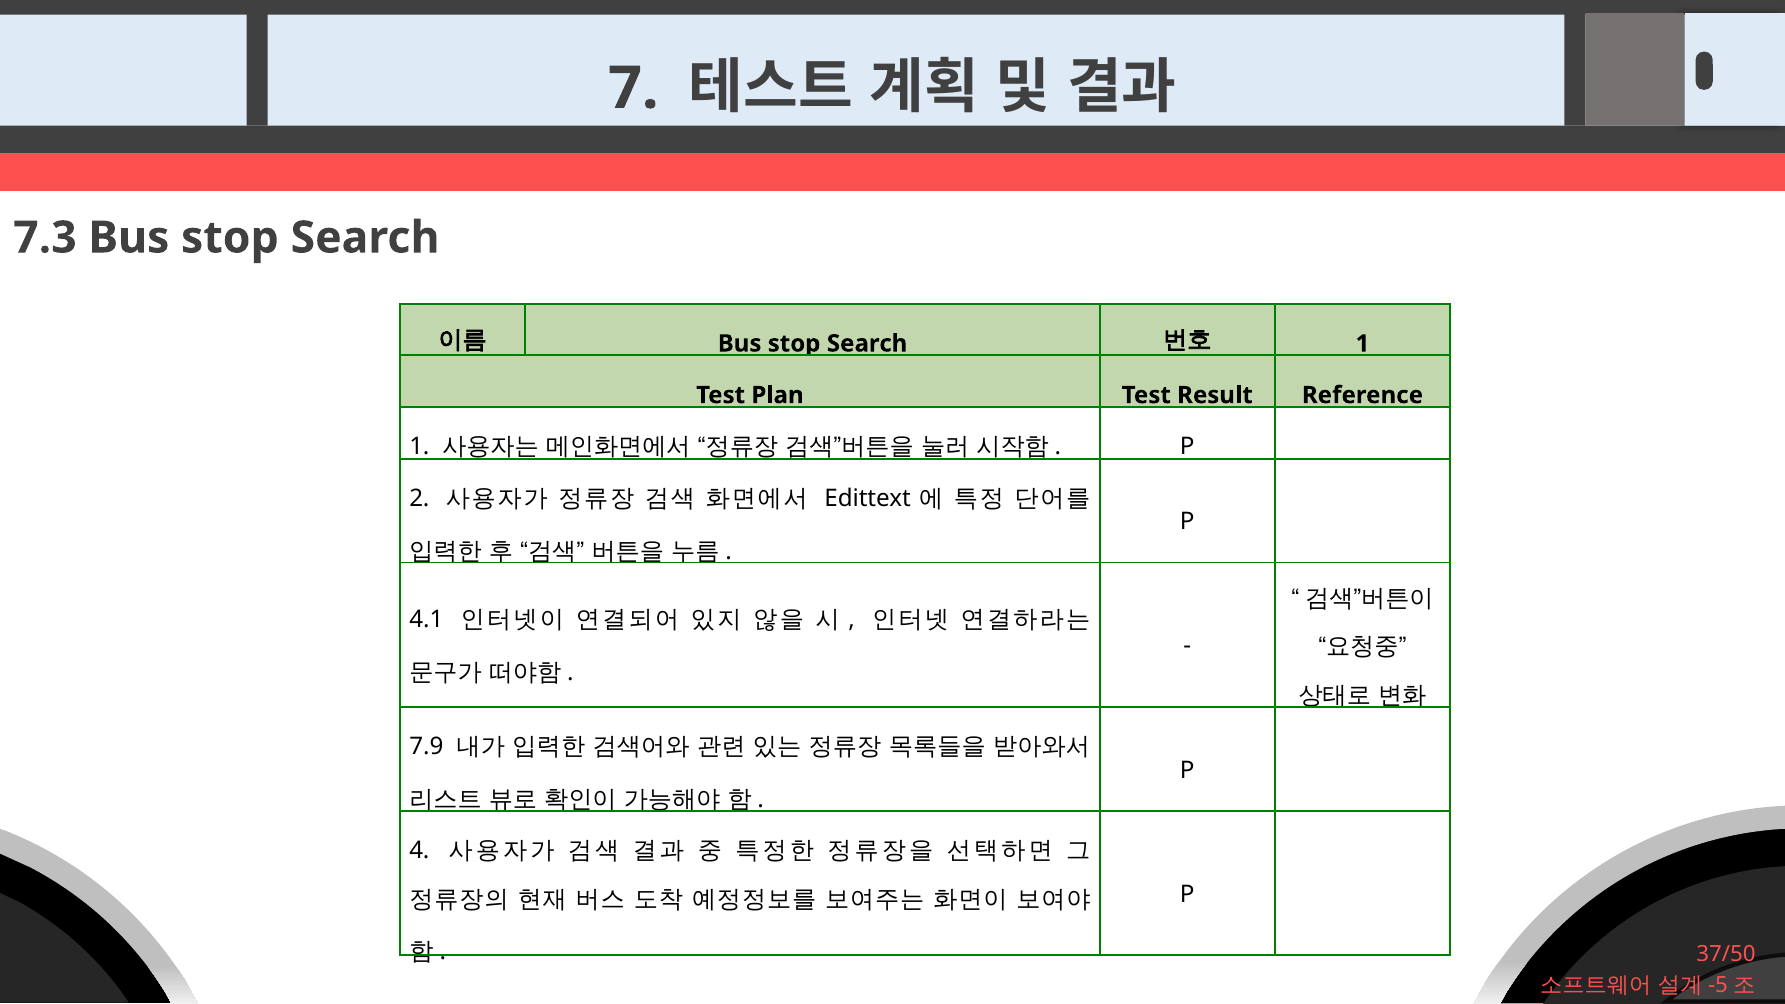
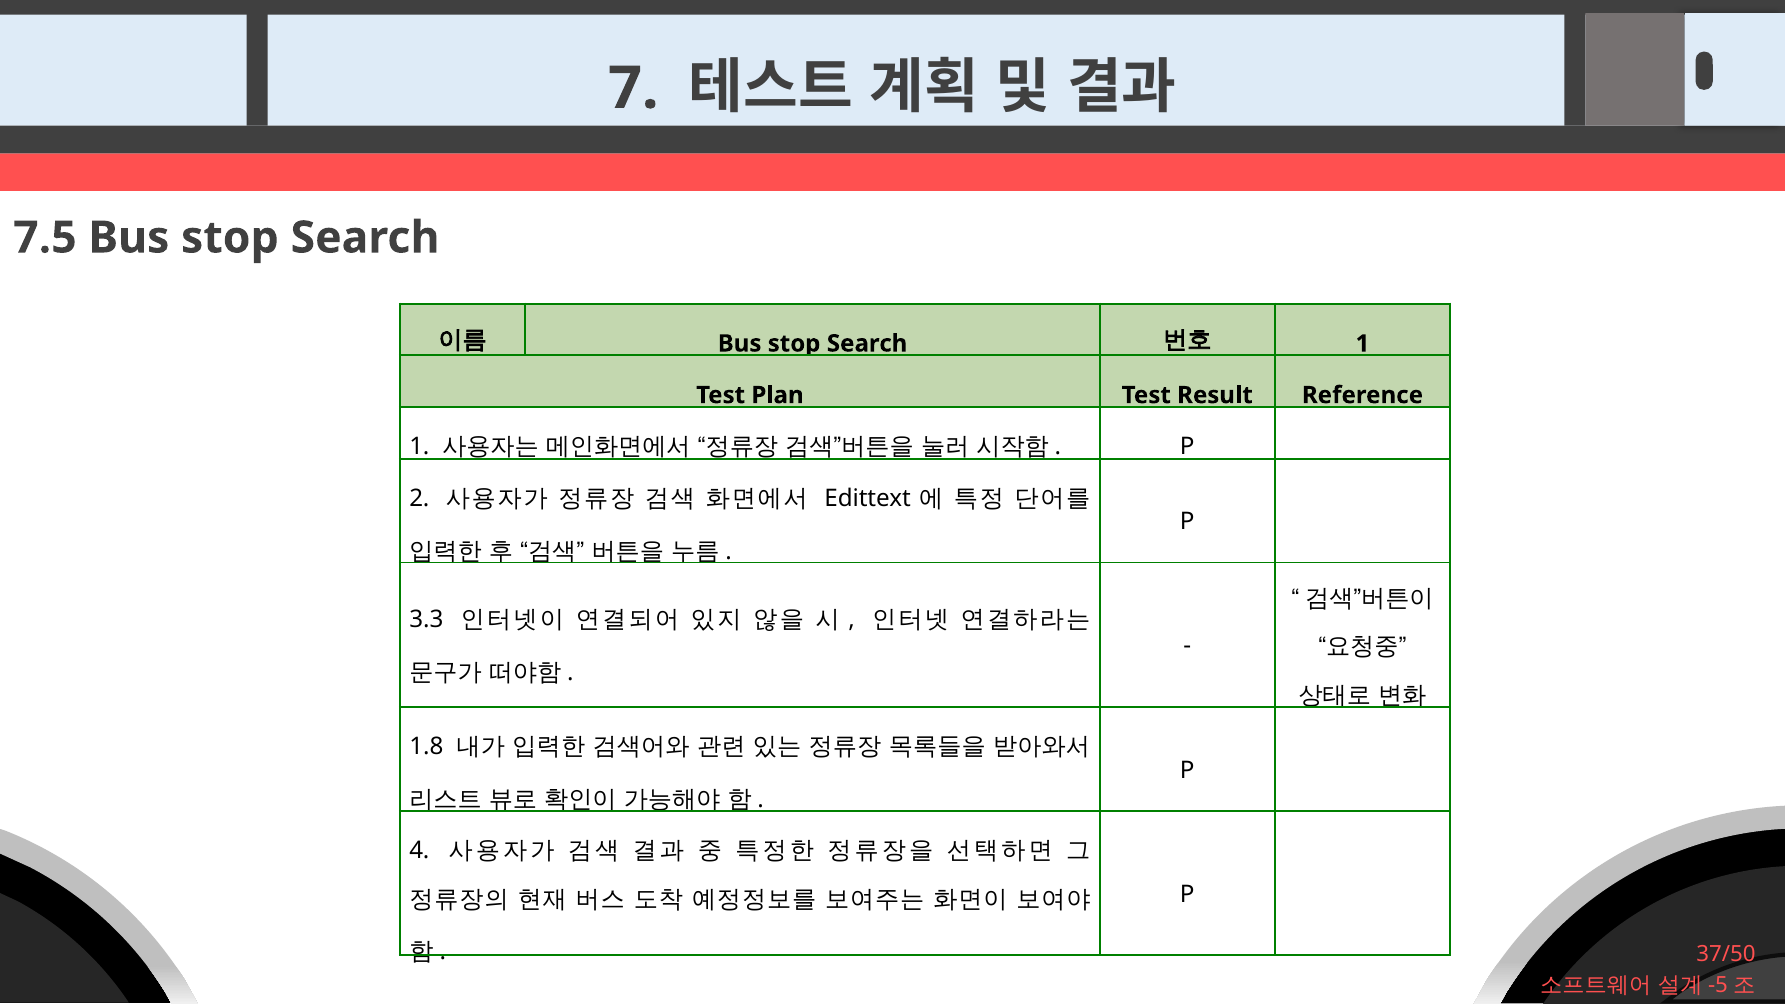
7.3: 7.3 -> 7.5
4.1: 4.1 -> 3.3
7.9: 7.9 -> 1.8
